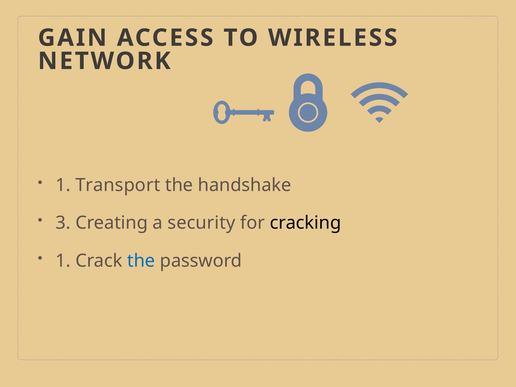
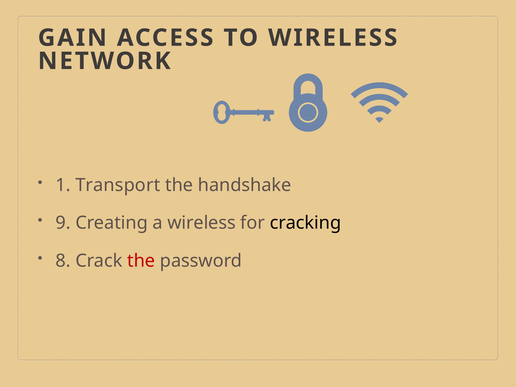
3: 3 -> 9
a security: security -> wireless
1 at (63, 261): 1 -> 8
the at (141, 261) colour: blue -> red
